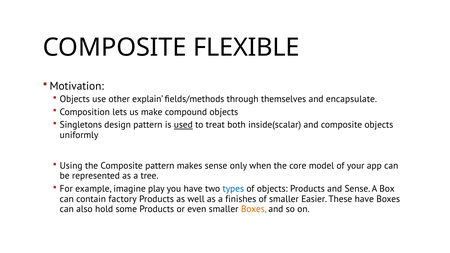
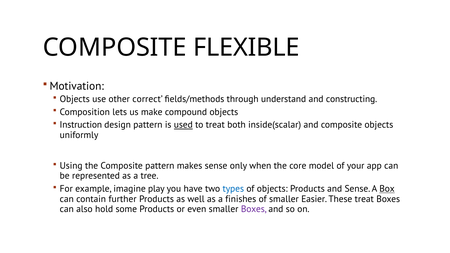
explain: explain -> correct
themselves: themselves -> understand
encapsulate: encapsulate -> constructing
Singletons: Singletons -> Instruction
Box underline: none -> present
factory: factory -> further
These have: have -> treat
Boxes at (254, 209) colour: orange -> purple
